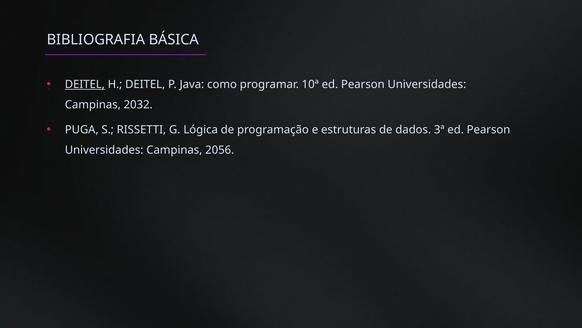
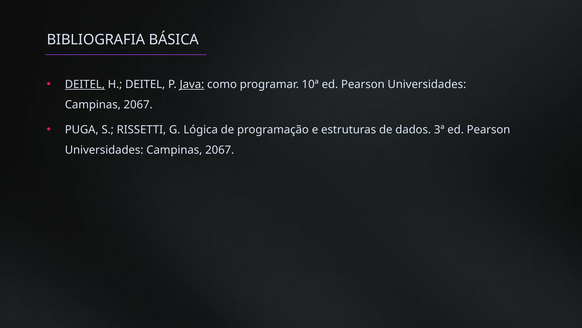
Java underline: none -> present
2032 at (138, 105): 2032 -> 2067
2056 at (220, 150): 2056 -> 2067
